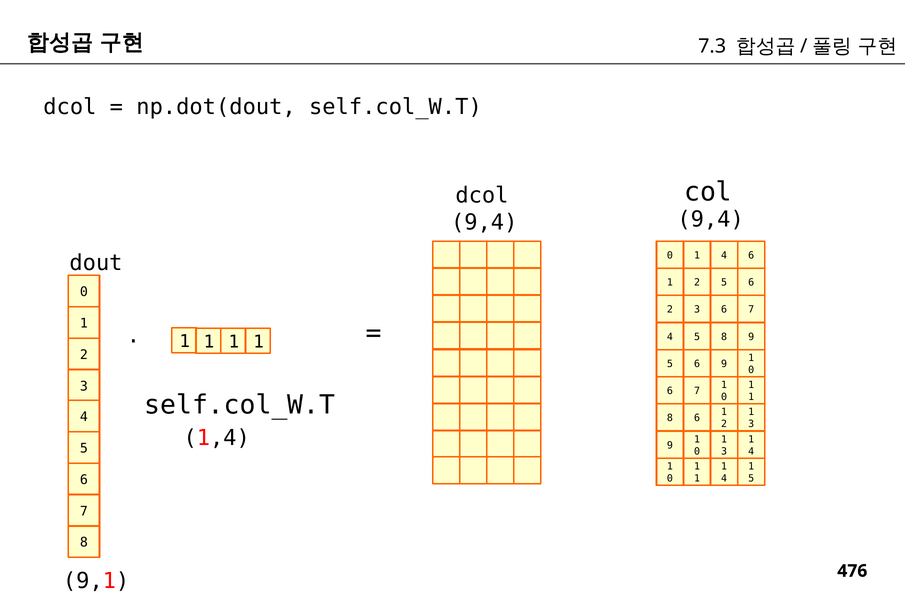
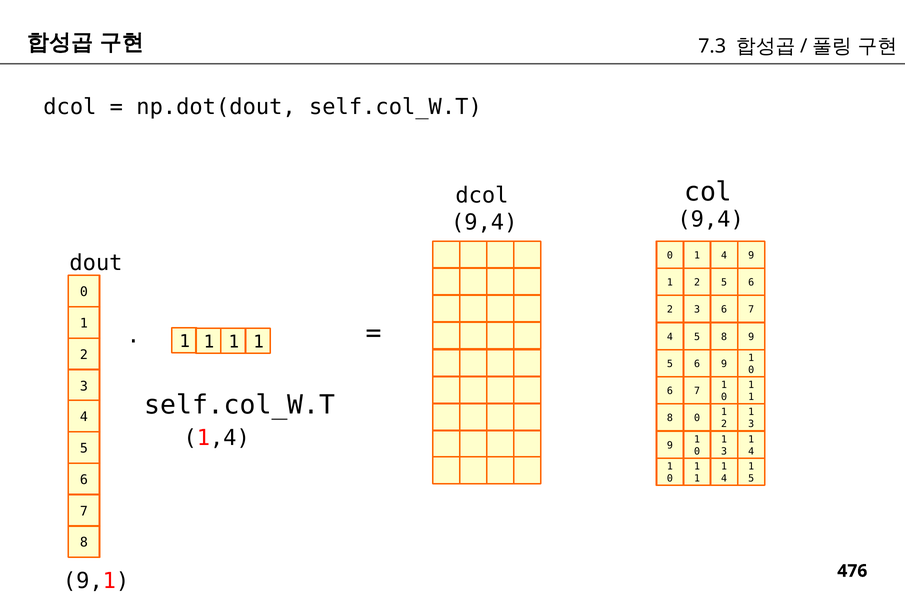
1 4 6: 6 -> 9
6 at (697, 418): 6 -> 0
